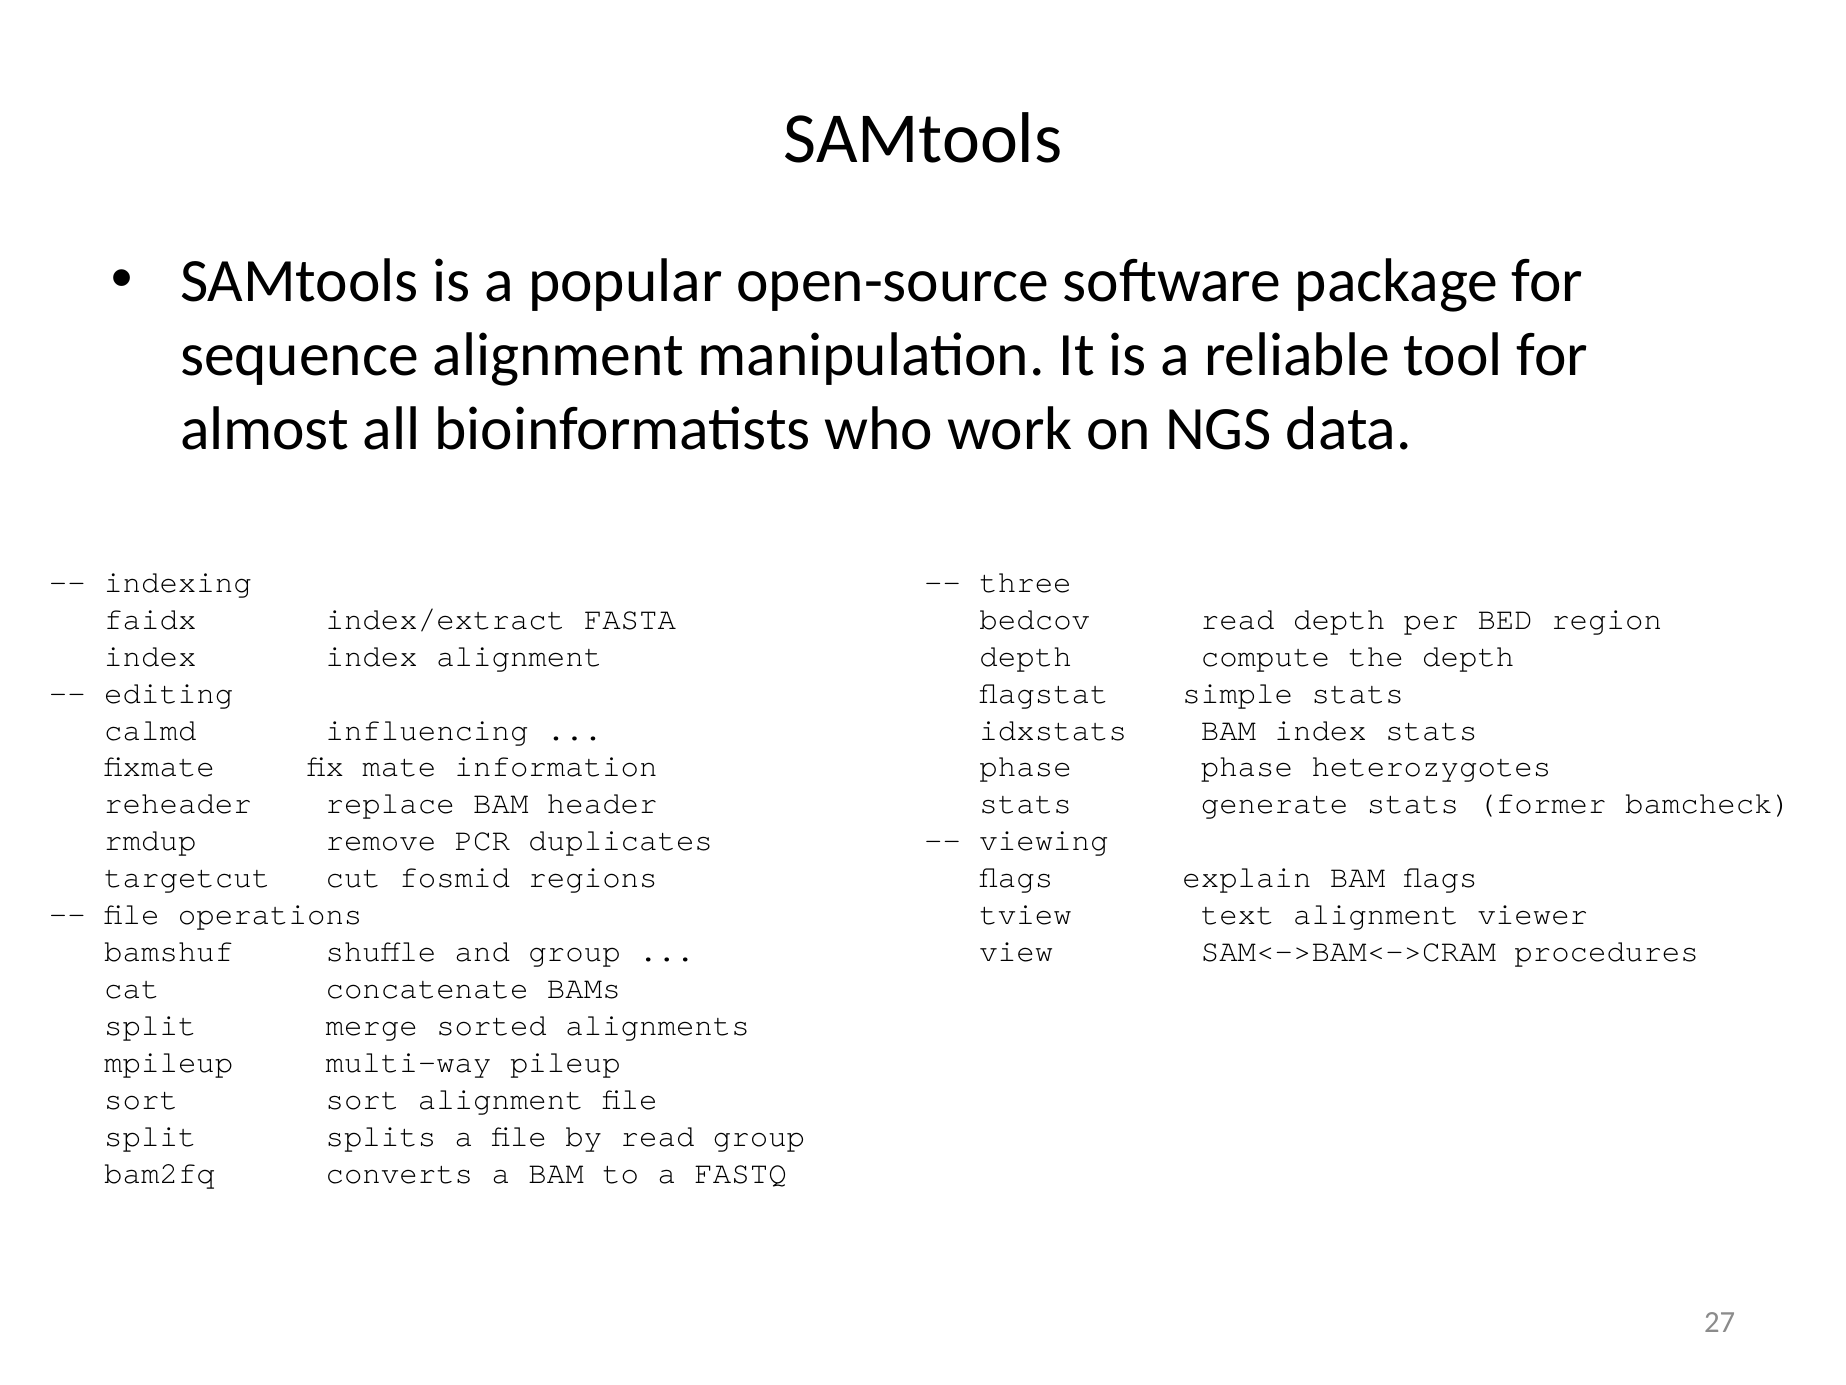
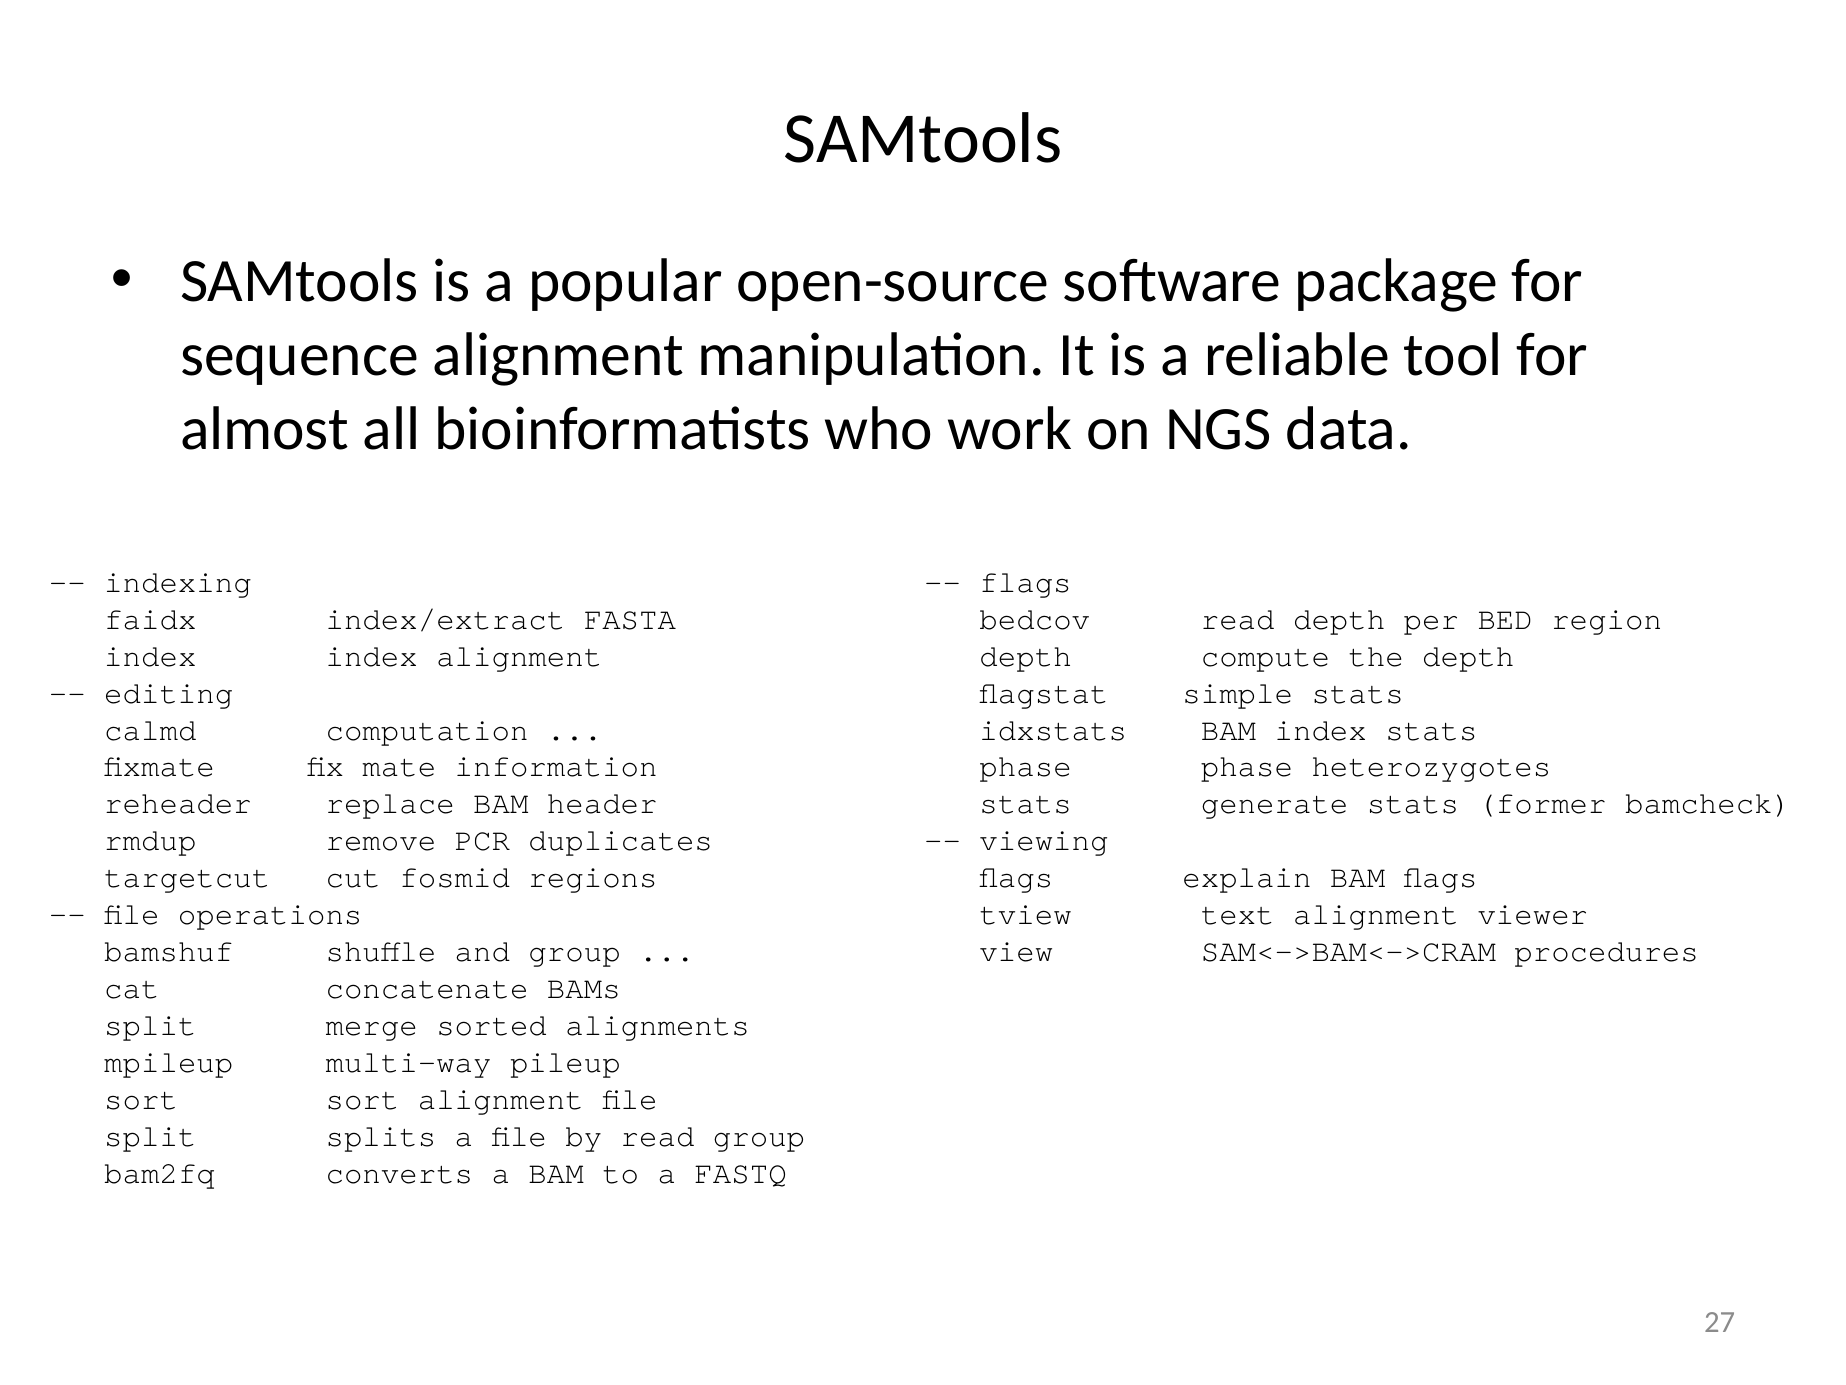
three at (1026, 582): three -> flags
influencing: influencing -> computation
